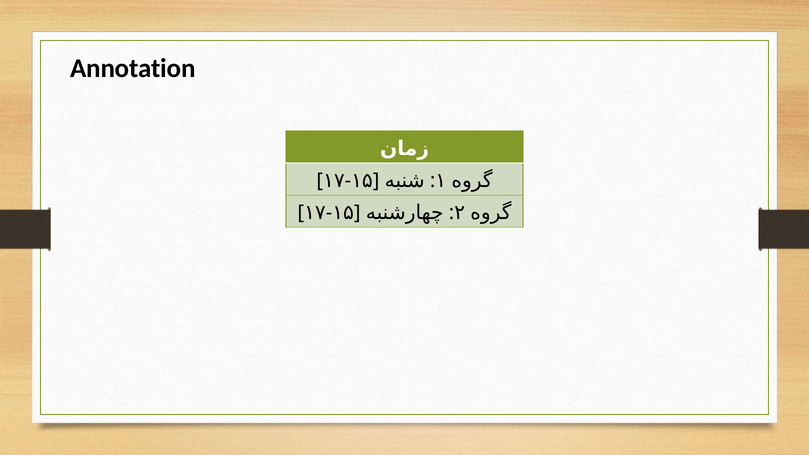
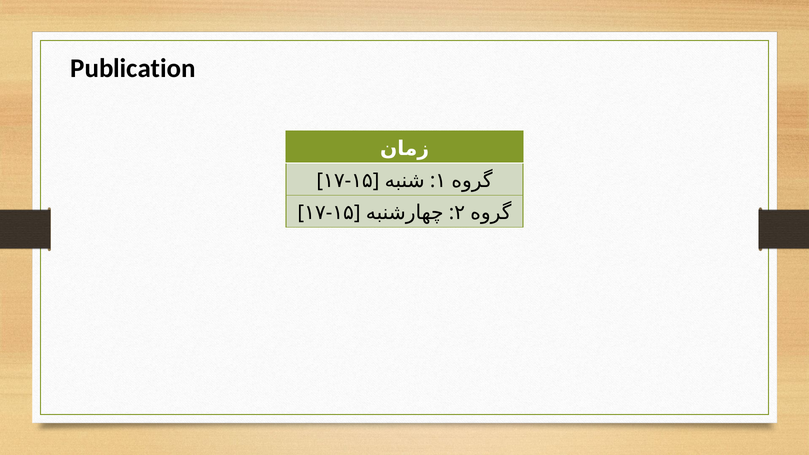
Annotation: Annotation -> Publication
